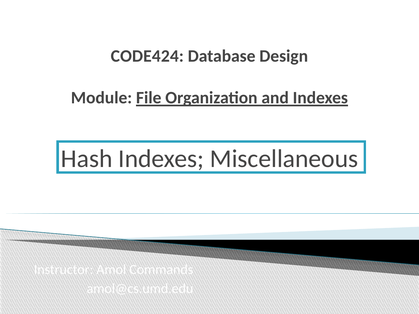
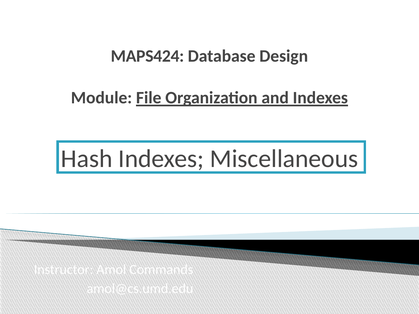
CODE424: CODE424 -> MAPS424
